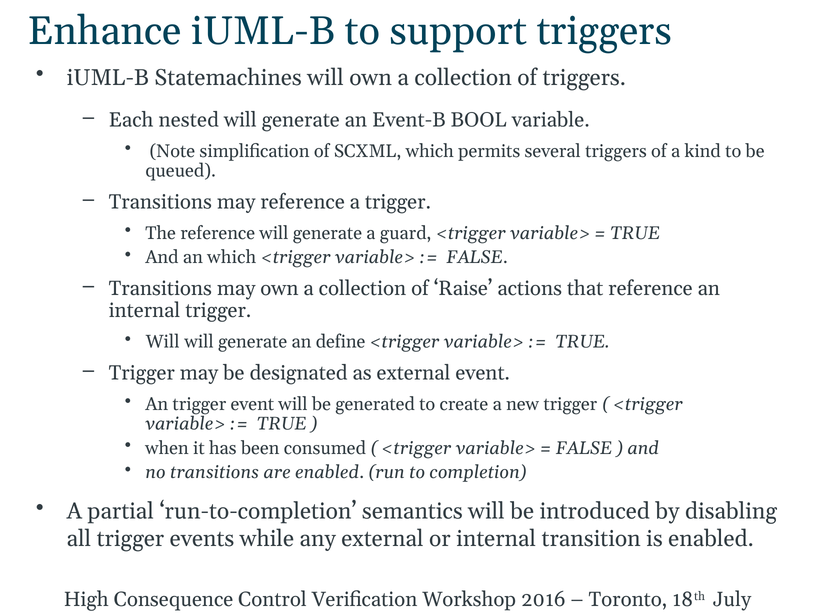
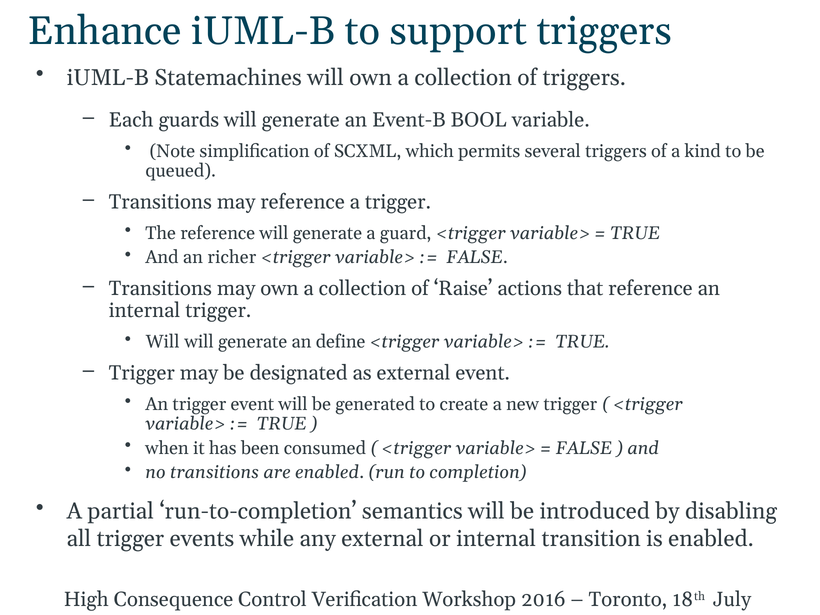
nested: nested -> guards
an which: which -> richer
